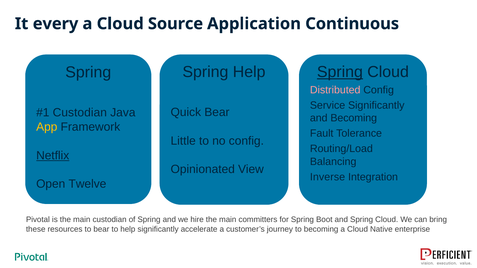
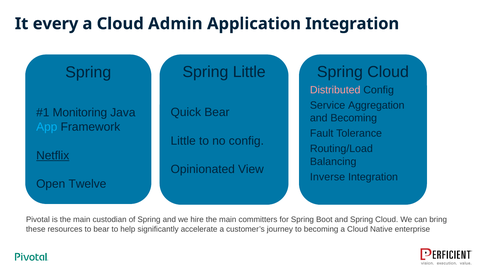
Source: Source -> Admin
Application Continuous: Continuous -> Integration
Spring Help: Help -> Little
Spring at (340, 72) underline: present -> none
Service Significantly: Significantly -> Aggregation
Custodian at (80, 113): Custodian -> Monitoring
App colour: yellow -> light blue
